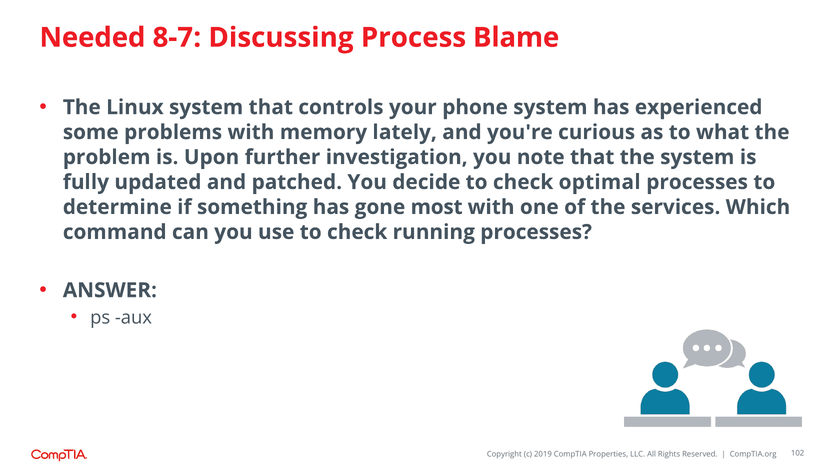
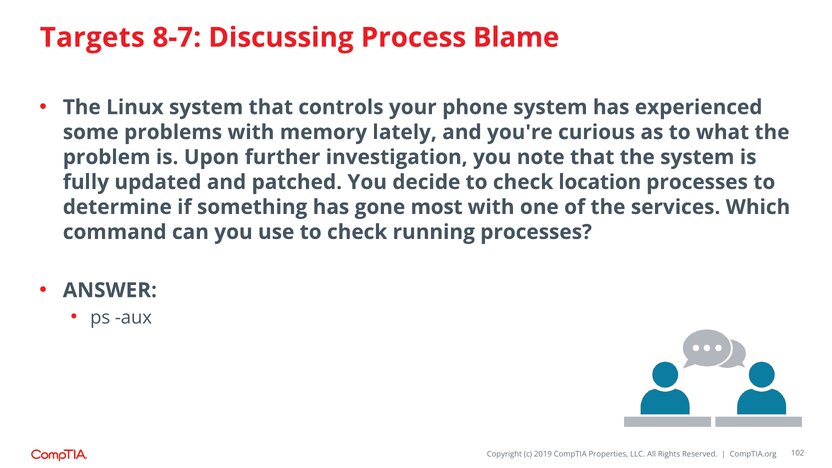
Needed: Needed -> Targets
optimal: optimal -> location
